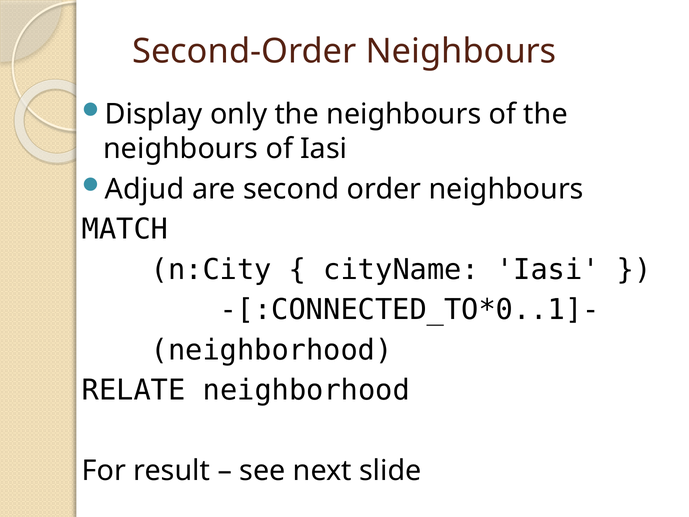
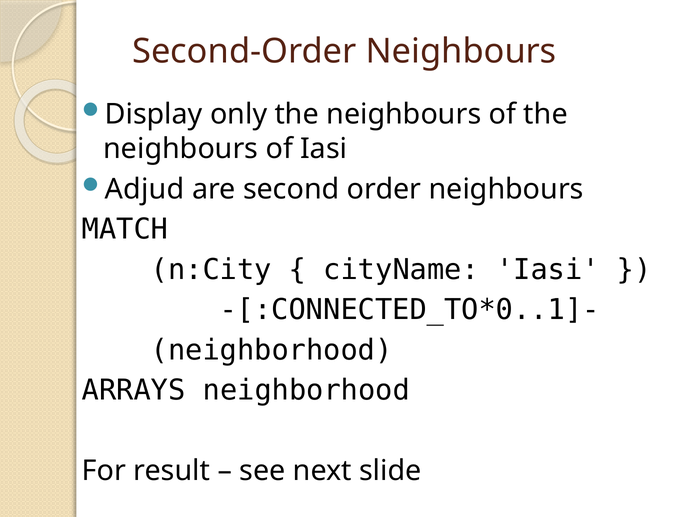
RELATE: RELATE -> ARRAYS
